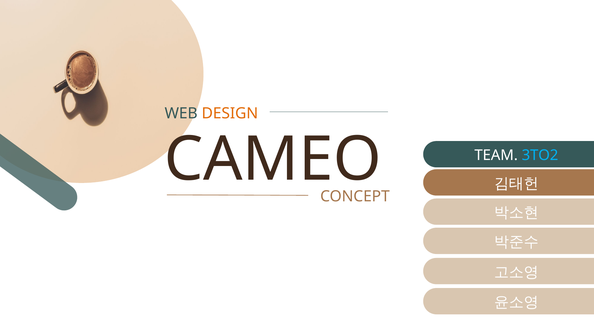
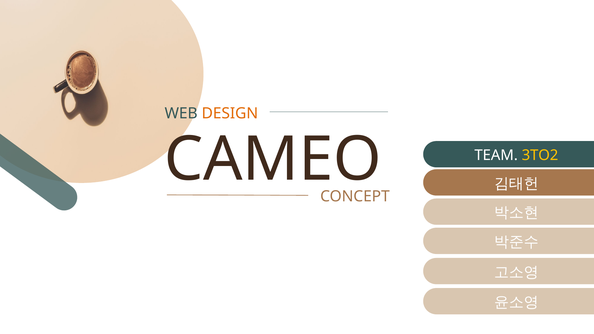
3TO2 colour: light blue -> yellow
